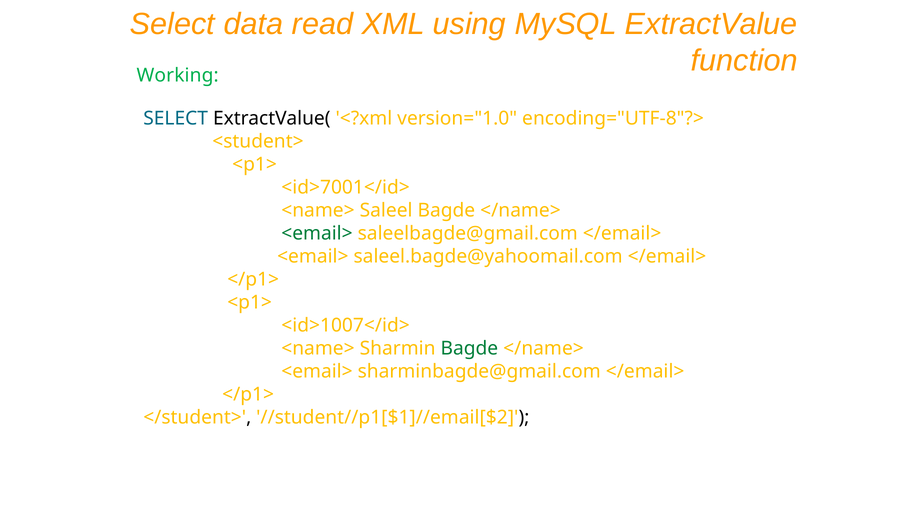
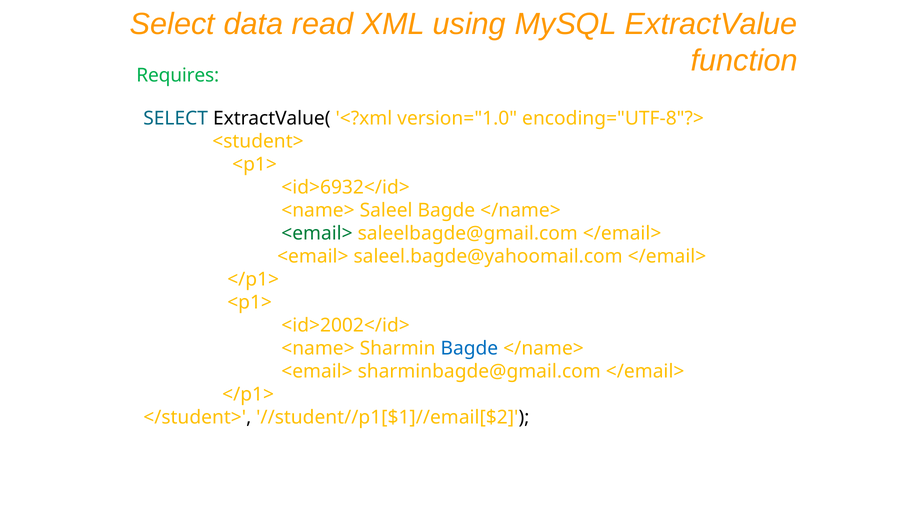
Working: Working -> Requires
<id>7001</id>: <id>7001</id> -> <id>6932</id>
<id>1007</id>: <id>1007</id> -> <id>2002</id>
Bagde at (469, 349) colour: green -> blue
